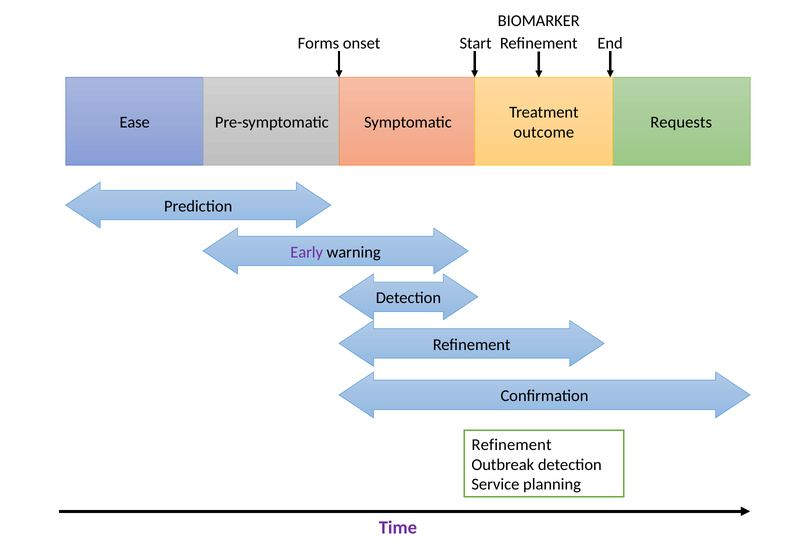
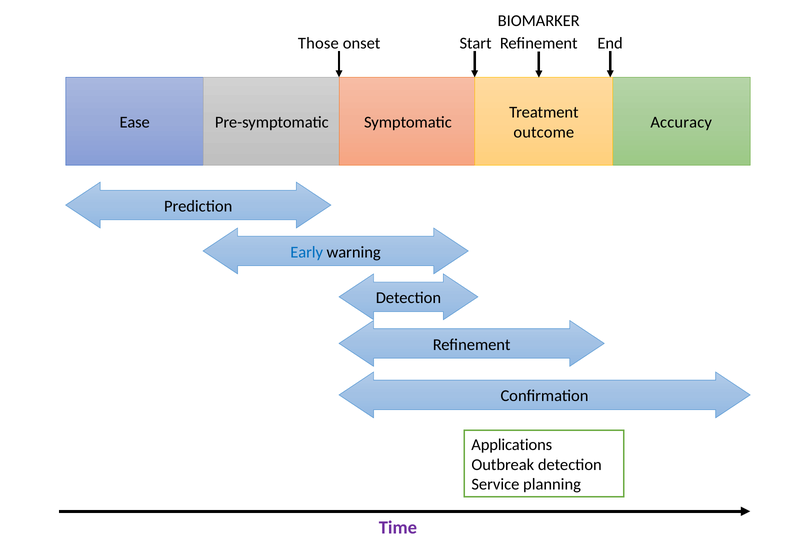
Forms: Forms -> Those
Requests: Requests -> Accuracy
Early colour: purple -> blue
Refinement at (512, 445): Refinement -> Applications
